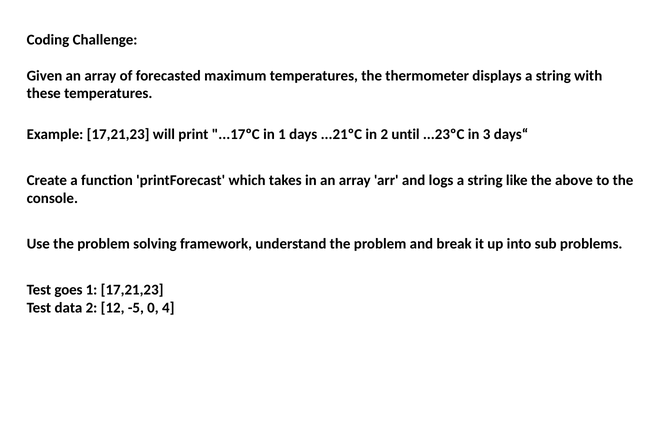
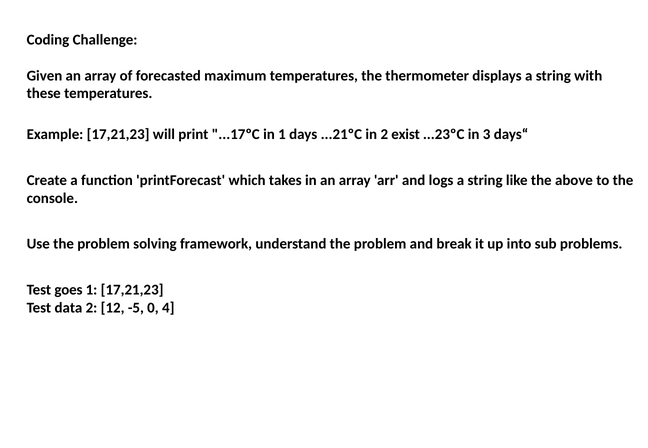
until: until -> exist
